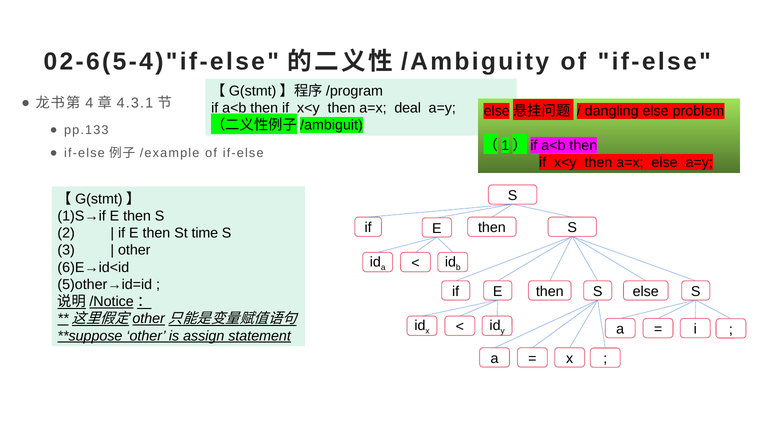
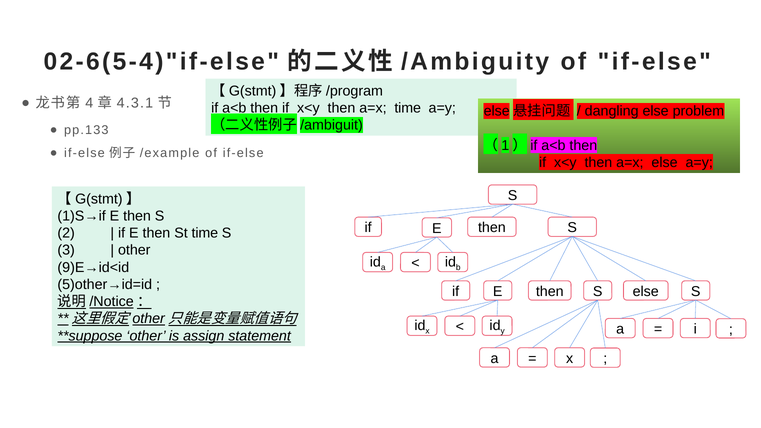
a=x deal: deal -> time
6)E→id<id: 6)E→id<id -> 9)E→id<id
